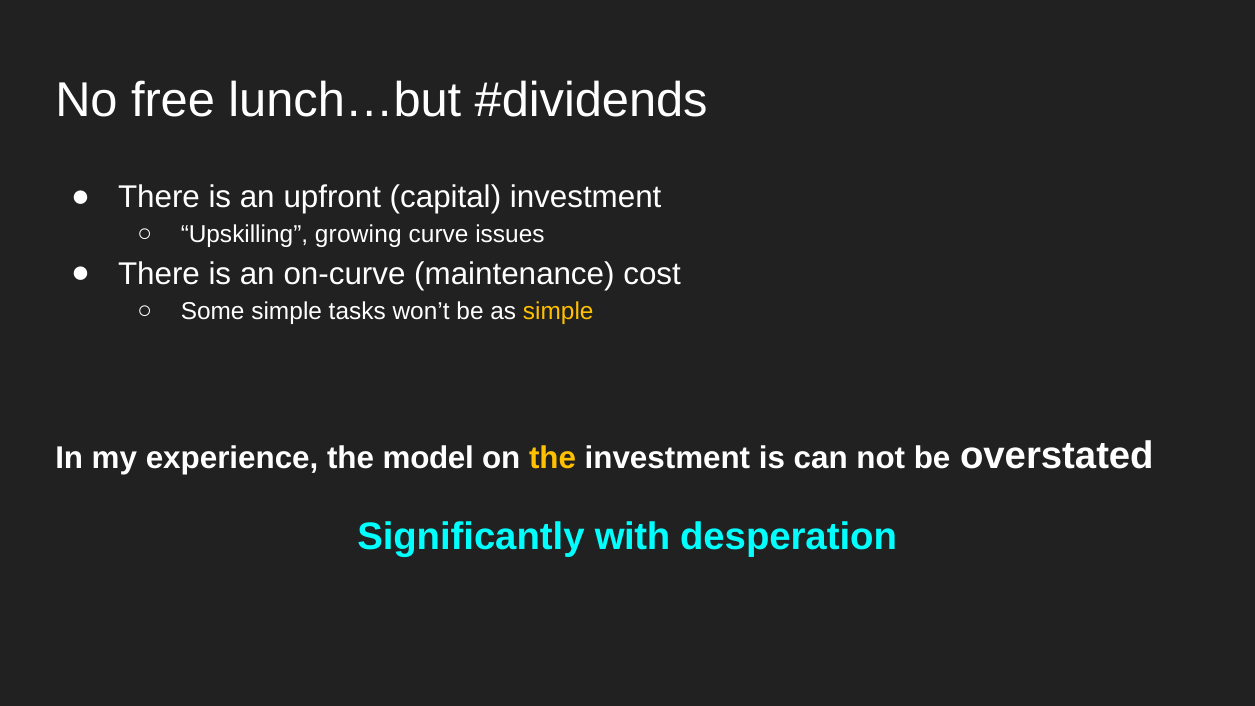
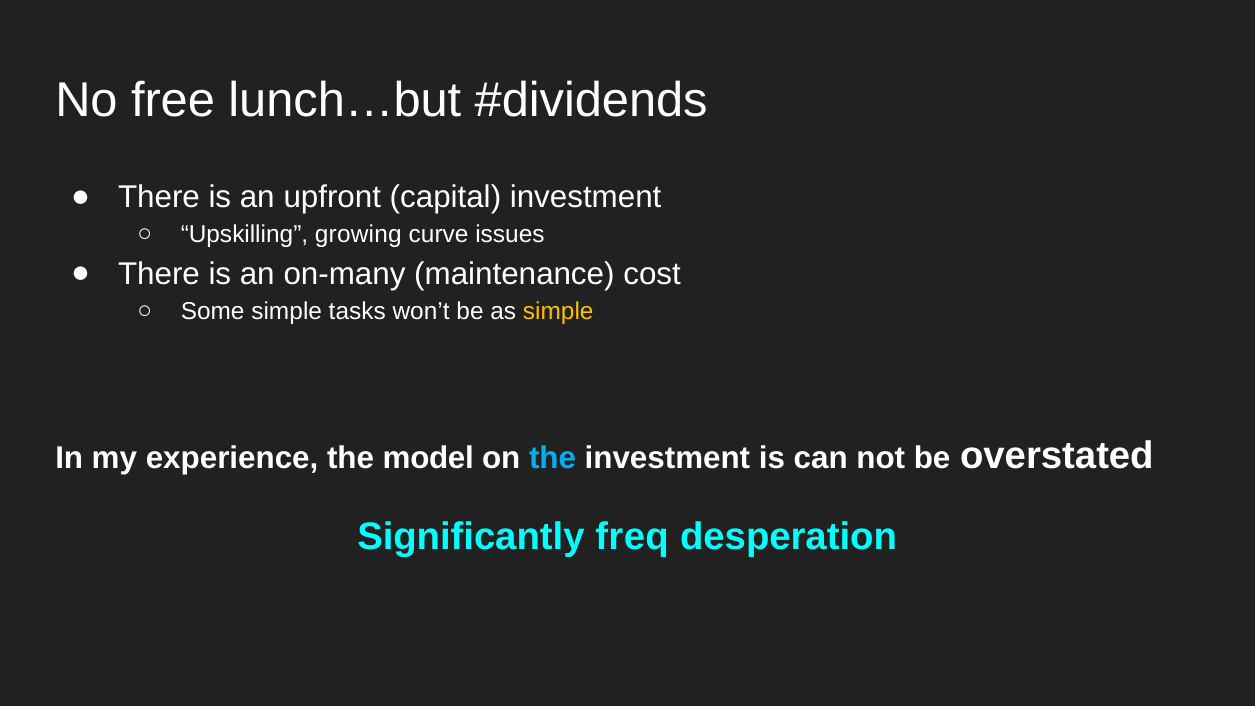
on-curve: on-curve -> on-many
the at (553, 458) colour: yellow -> light blue
with: with -> freq
